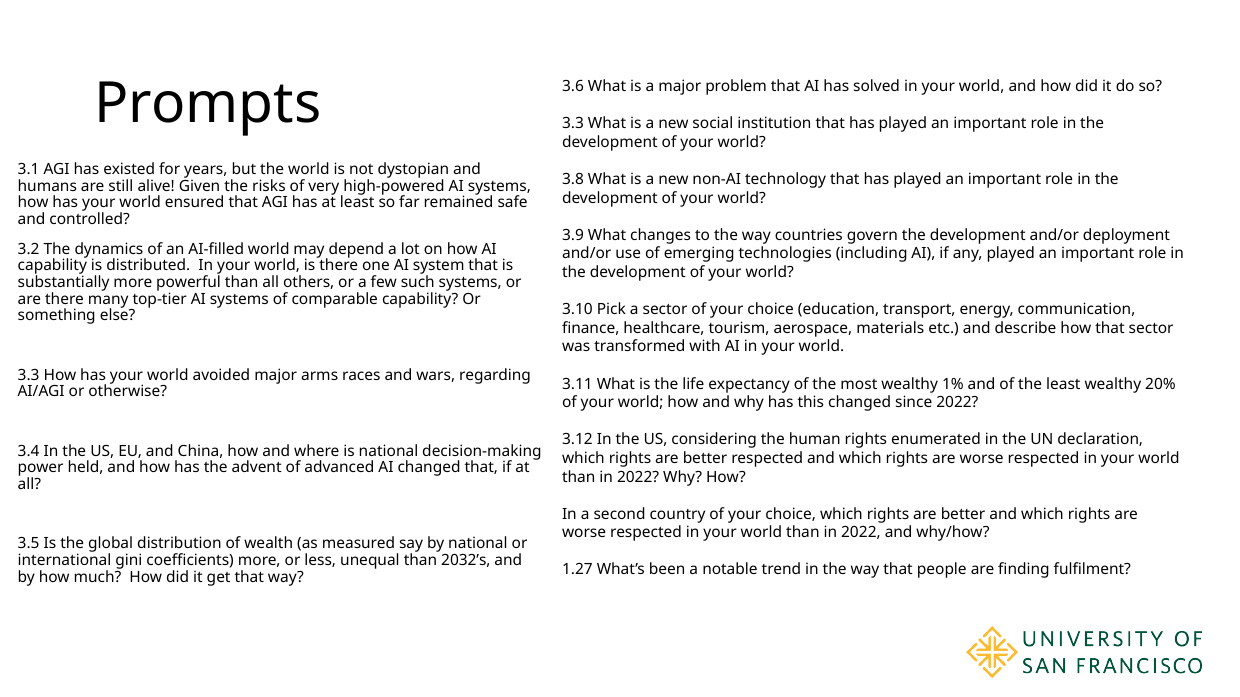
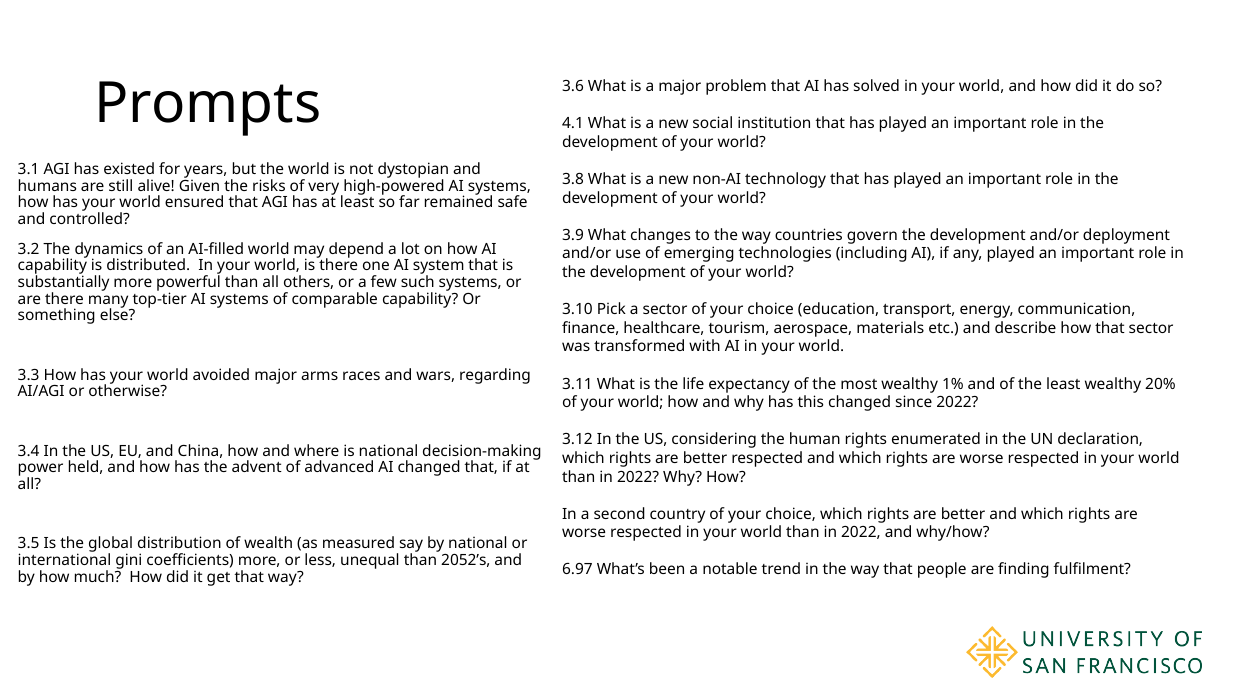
3.3 at (573, 124): 3.3 -> 4.1
2032’s: 2032’s -> 2052’s
1.27: 1.27 -> 6.97
